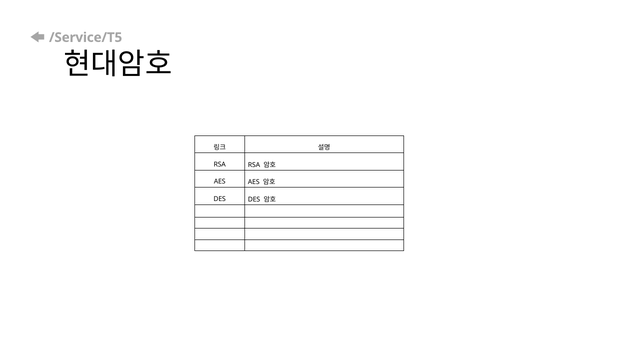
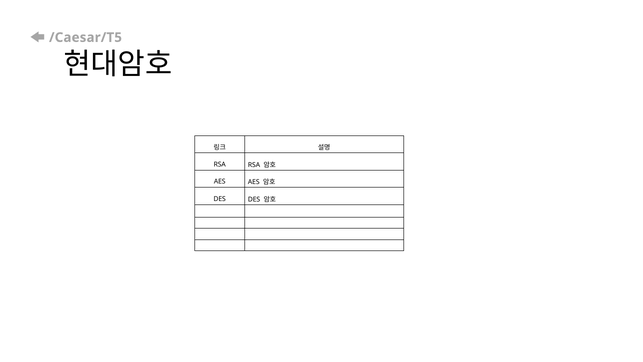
/Service/T5: /Service/T5 -> /Caesar/T5
